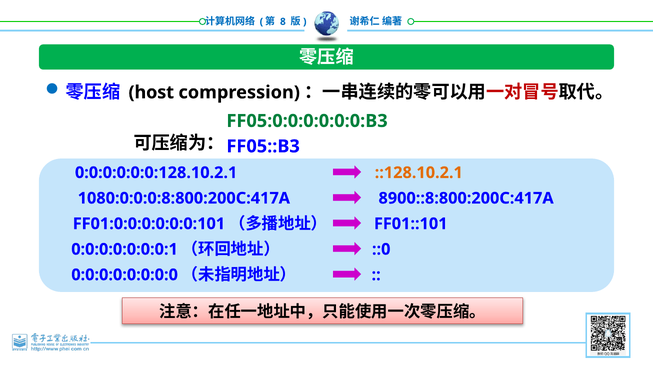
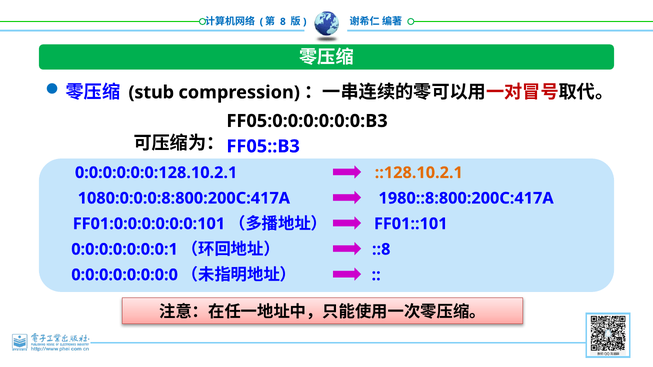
host: host -> stub
FF05:0:0:0:0:0:0:B3 colour: green -> black
8900::8:800:200C:417A: 8900::8:800:200C:417A -> 1980::8:800:200C:417A
::0: ::0 -> ::8
